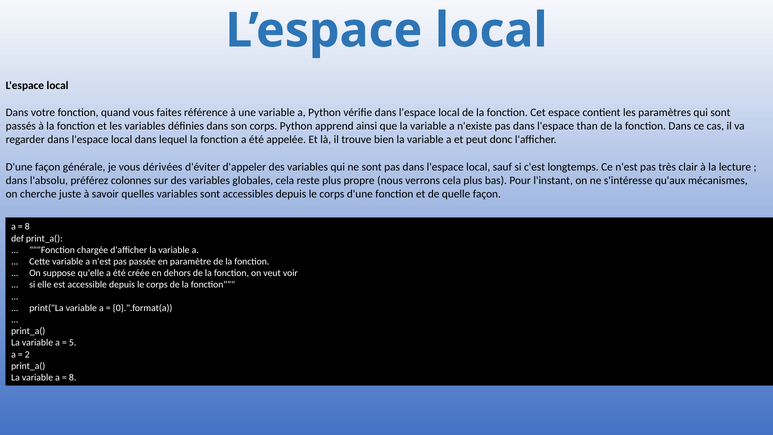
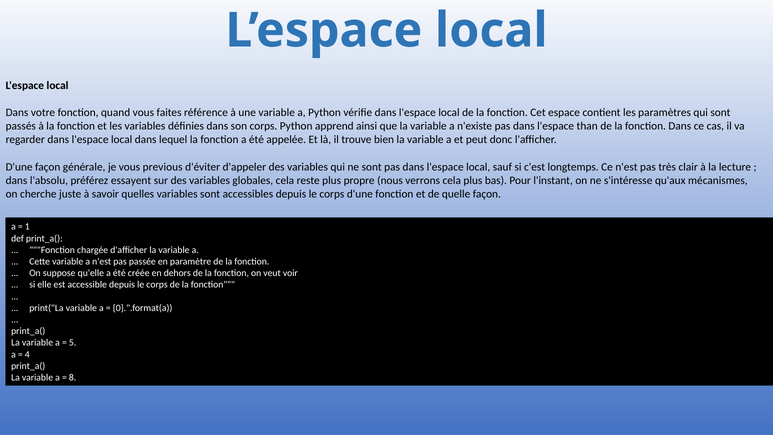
dérivées: dérivées -> previous
colonnes: colonnes -> essayent
8 at (27, 227): 8 -> 1
2: 2 -> 4
